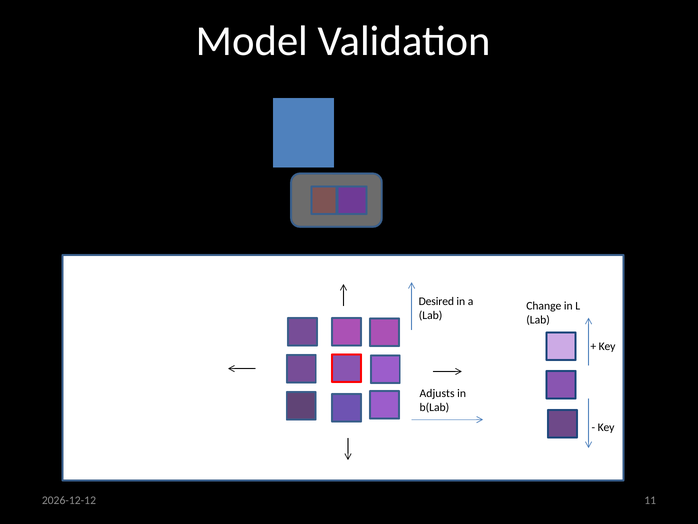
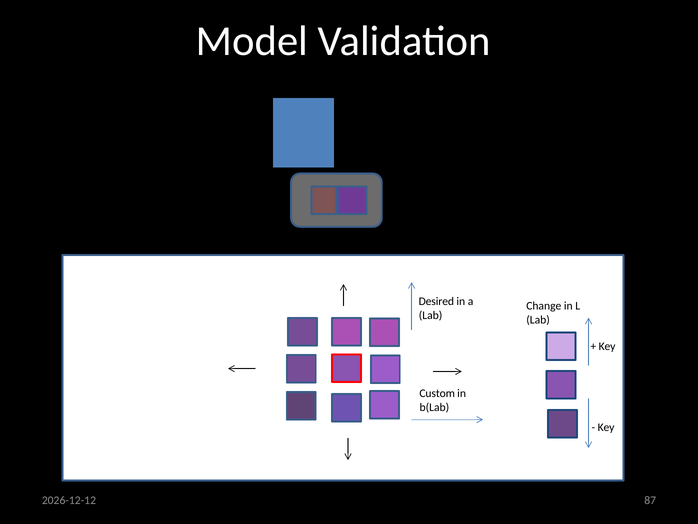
Adjusts: Adjusts -> Custom
11: 11 -> 87
